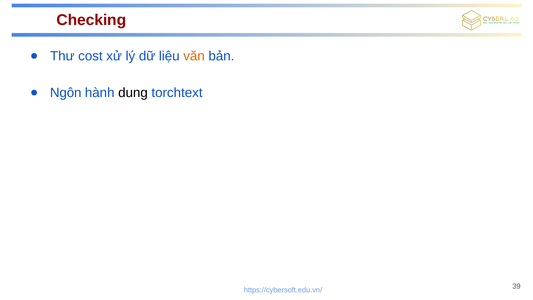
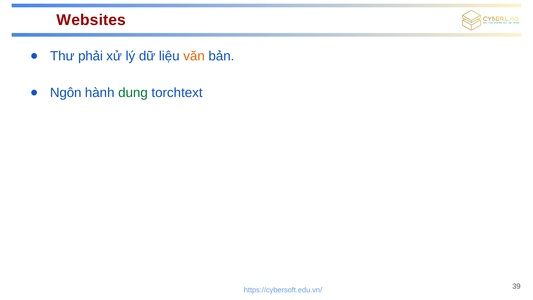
Checking: Checking -> Websites
cost: cost -> phải
dung colour: black -> green
